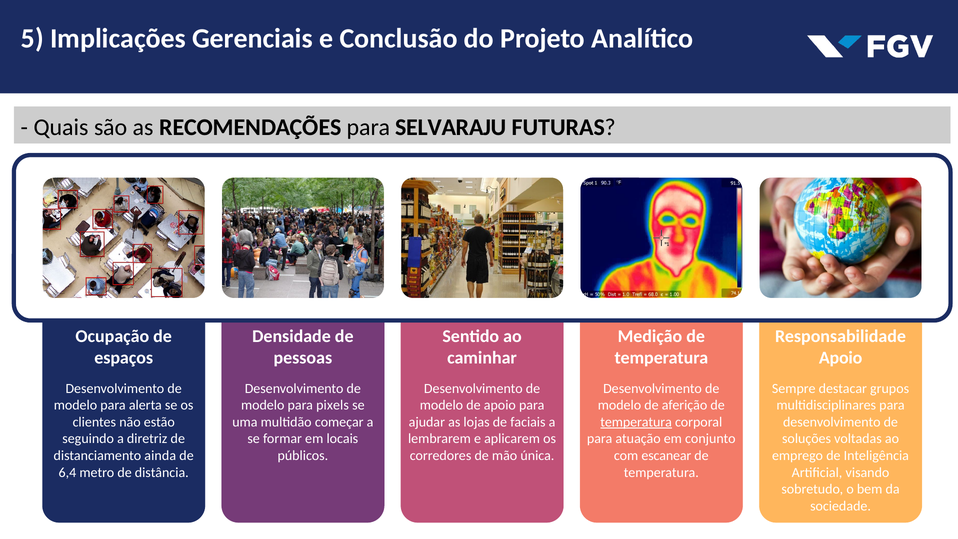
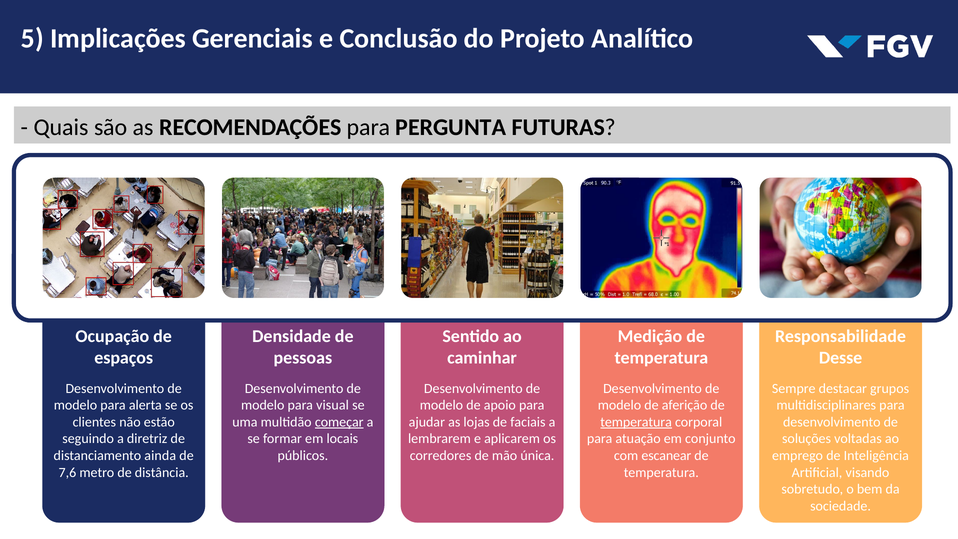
SELVARAJU: SELVARAJU -> PERGUNTA
Apoio at (841, 358): Apoio -> Desse
pixels: pixels -> visual
começar underline: none -> present
6,4: 6,4 -> 7,6
